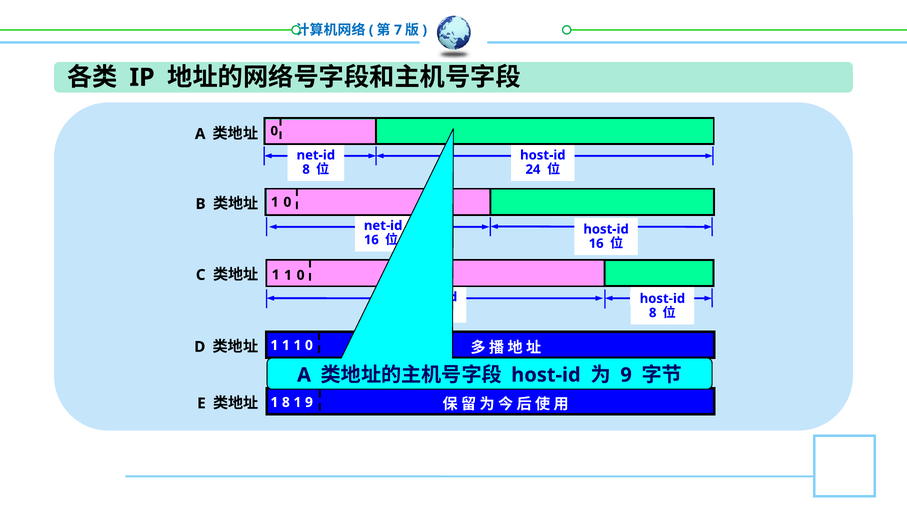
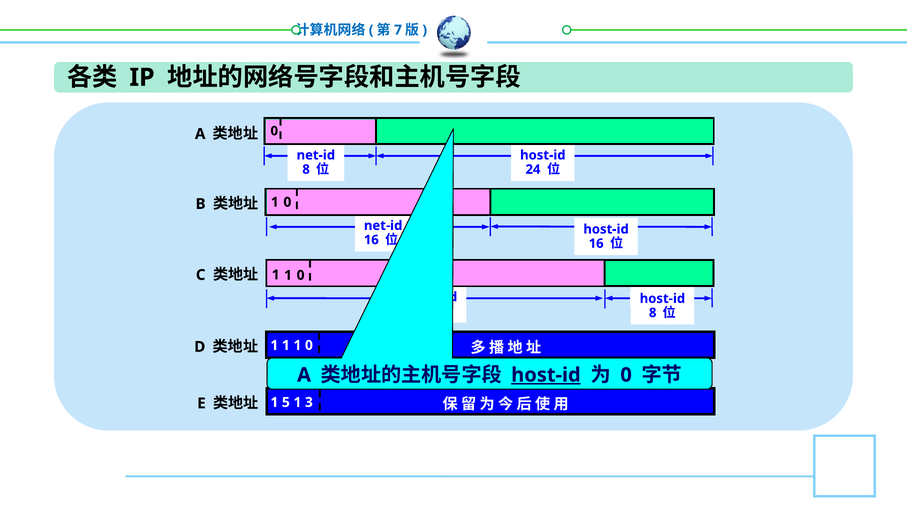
host-id at (546, 375) underline: none -> present
9 at (626, 375): 9 -> 0
1 8: 8 -> 5
1 9: 9 -> 3
